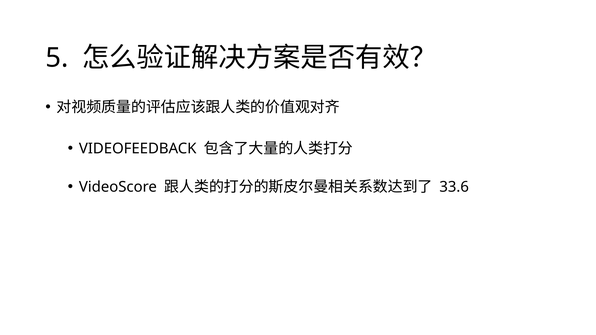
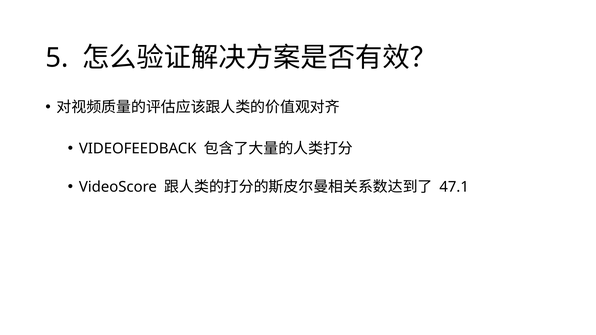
33.6: 33.6 -> 47.1
